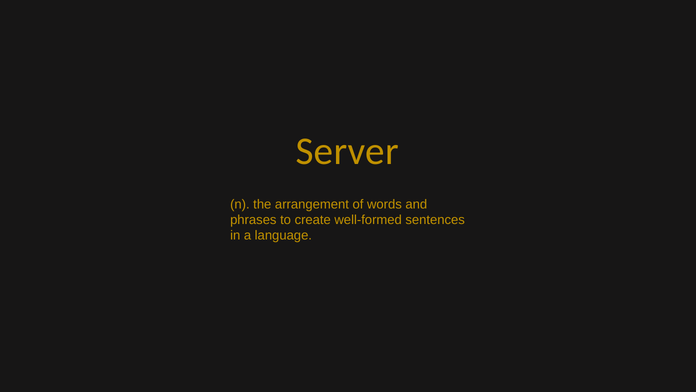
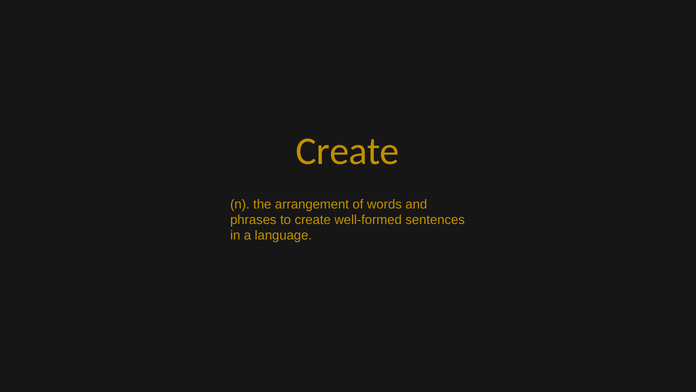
Server at (347, 151): Server -> Create
